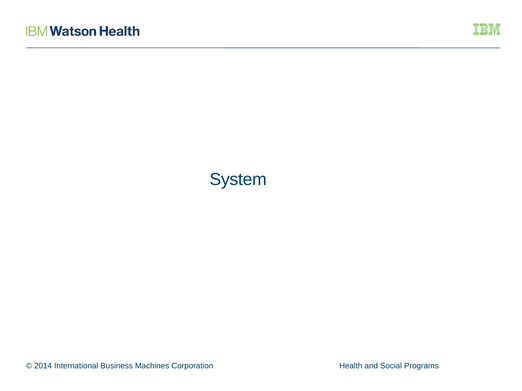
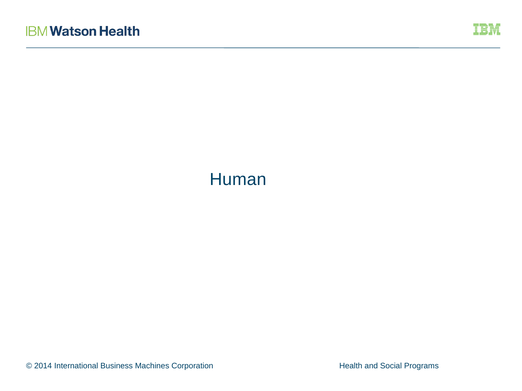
System: System -> Human
